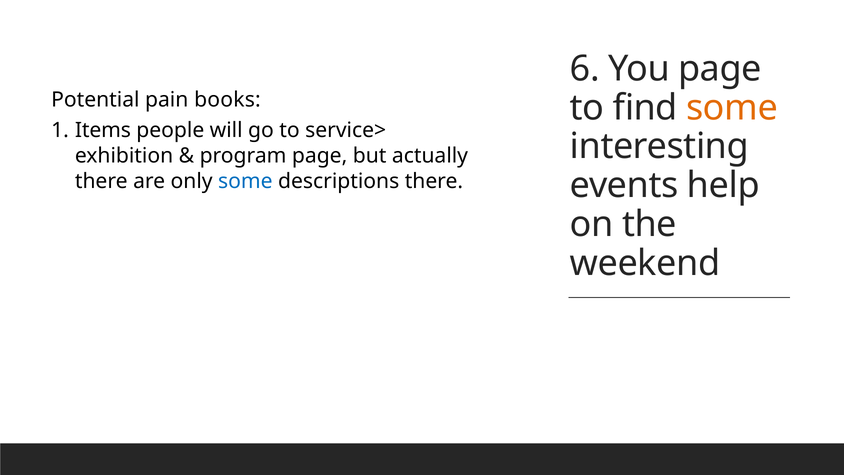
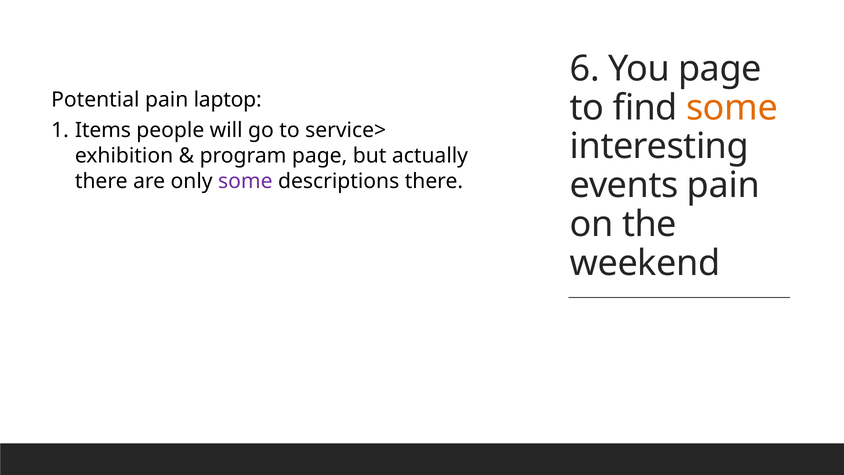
books: books -> laptop
some at (245, 181) colour: blue -> purple
events help: help -> pain
